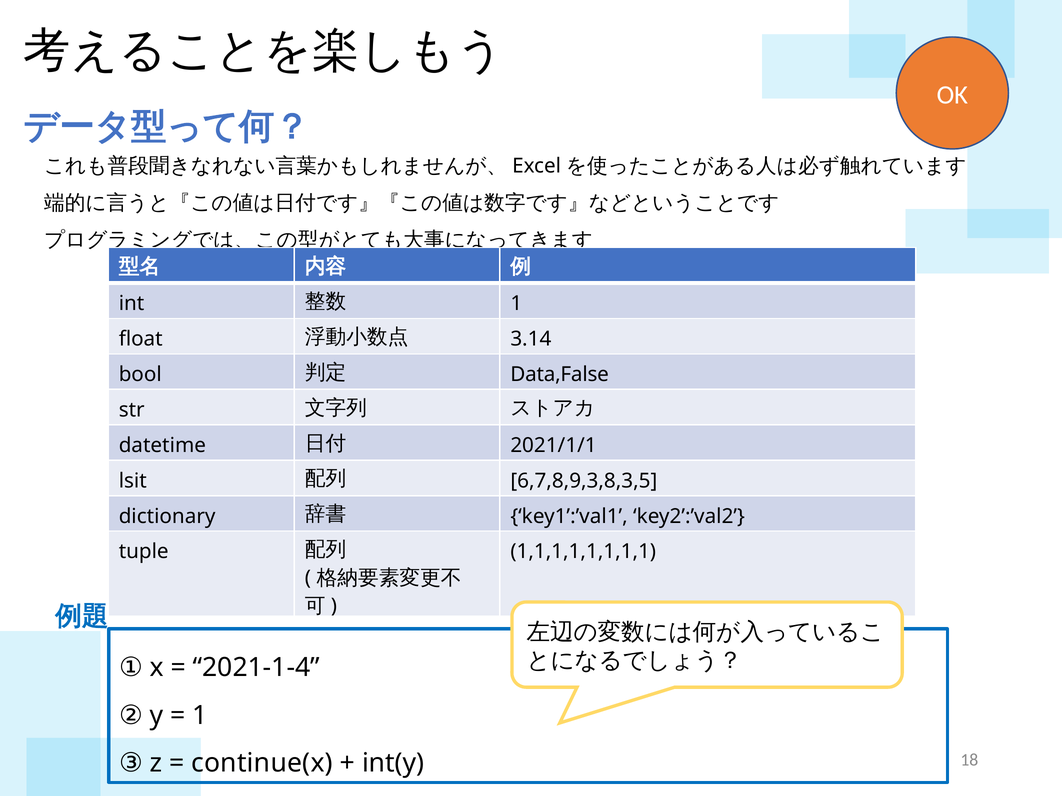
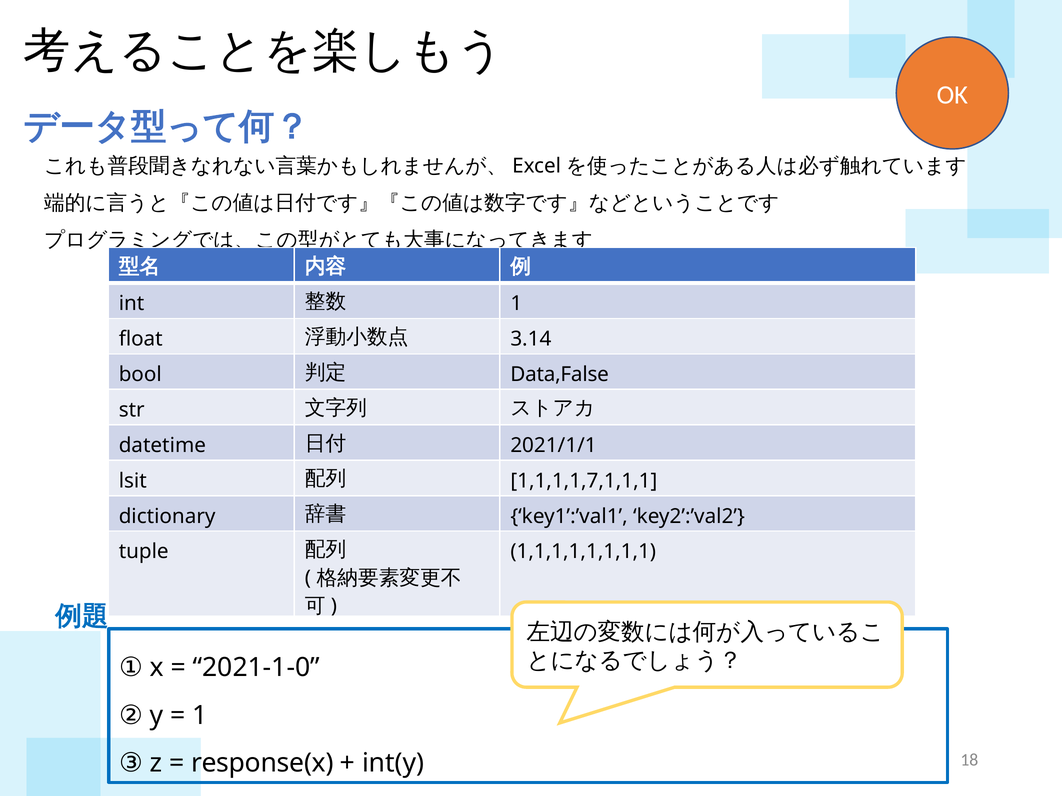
6,7,8,9,3,8,3,5: 6,7,8,9,3,8,3,5 -> 1,1,1,1,7,1,1,1
2021-1-4: 2021-1-4 -> 2021-1-0
continue(x: continue(x -> response(x
